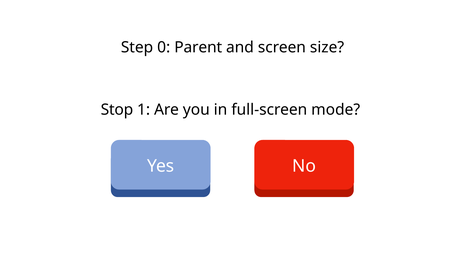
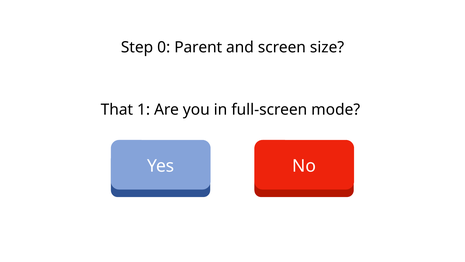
Stop: Stop -> That
